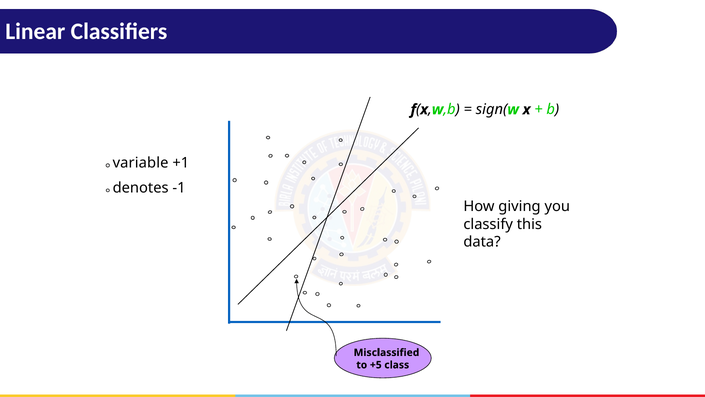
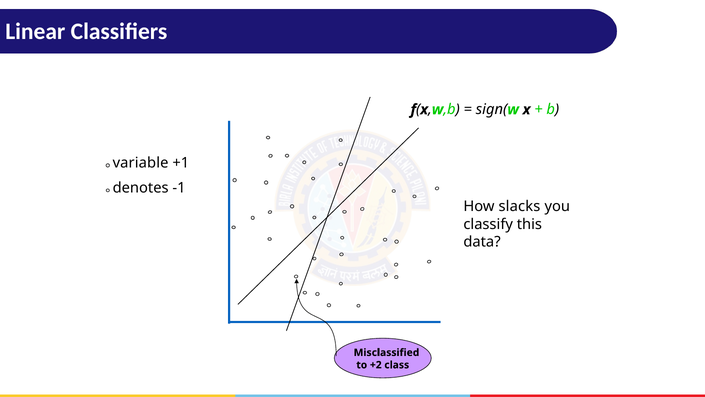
giving: giving -> slacks
+5: +5 -> +2
